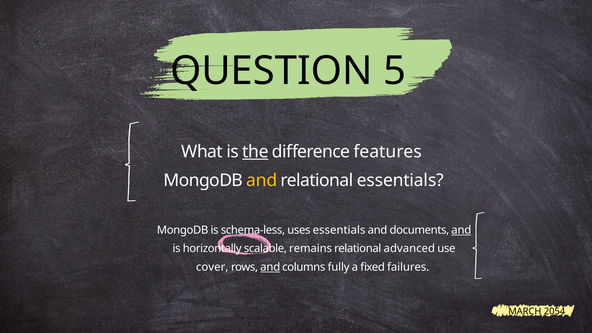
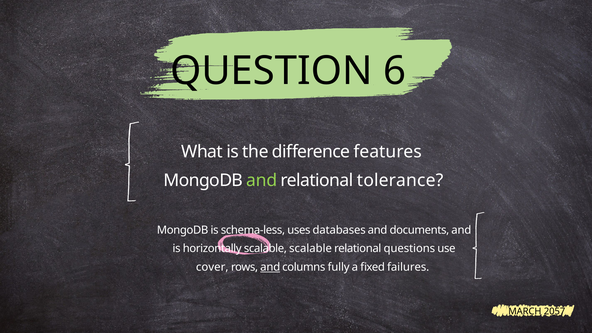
5: 5 -> 6
the underline: present -> none
and at (262, 180) colour: yellow -> light green
relational essentials: essentials -> tolerance
uses essentials: essentials -> databases
and at (461, 230) underline: present -> none
scalable remains: remains -> scalable
advanced: advanced -> questions
2054: 2054 -> 2057
